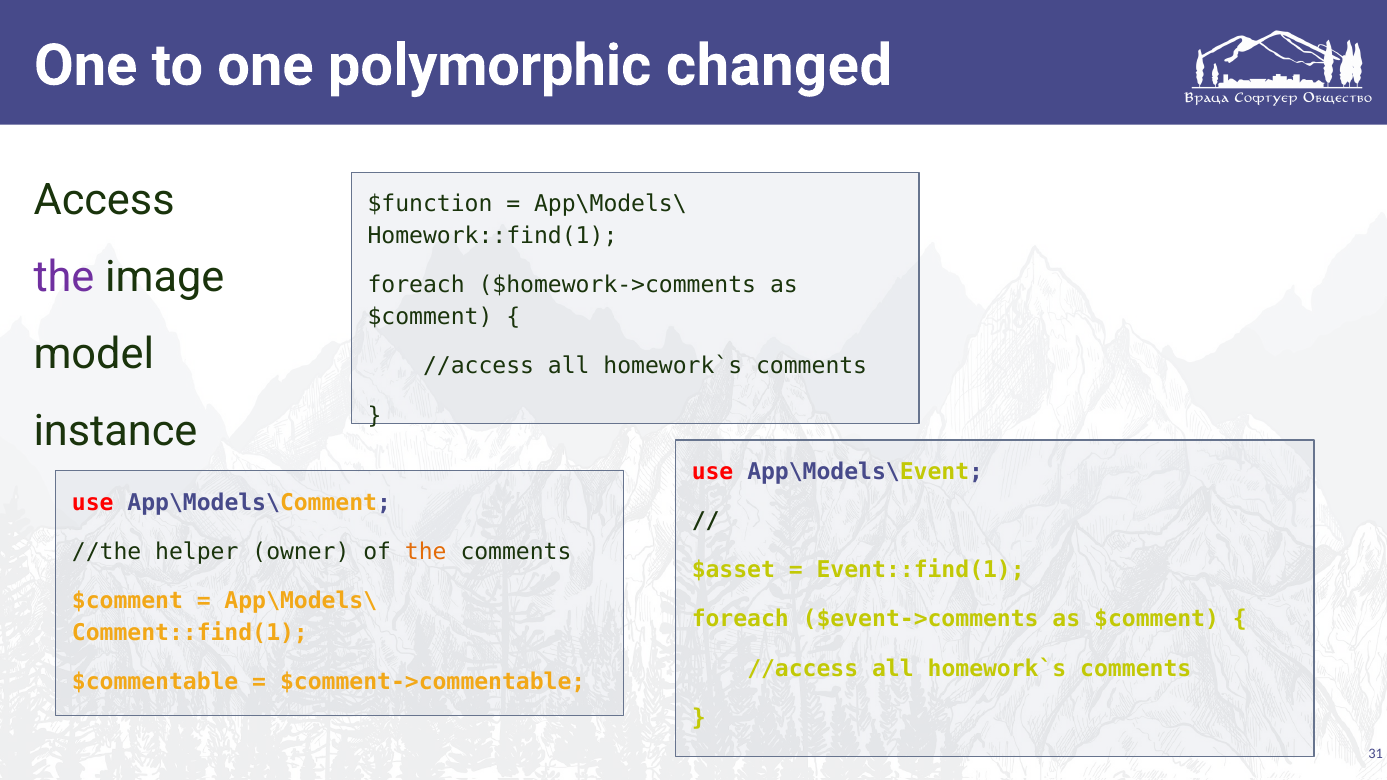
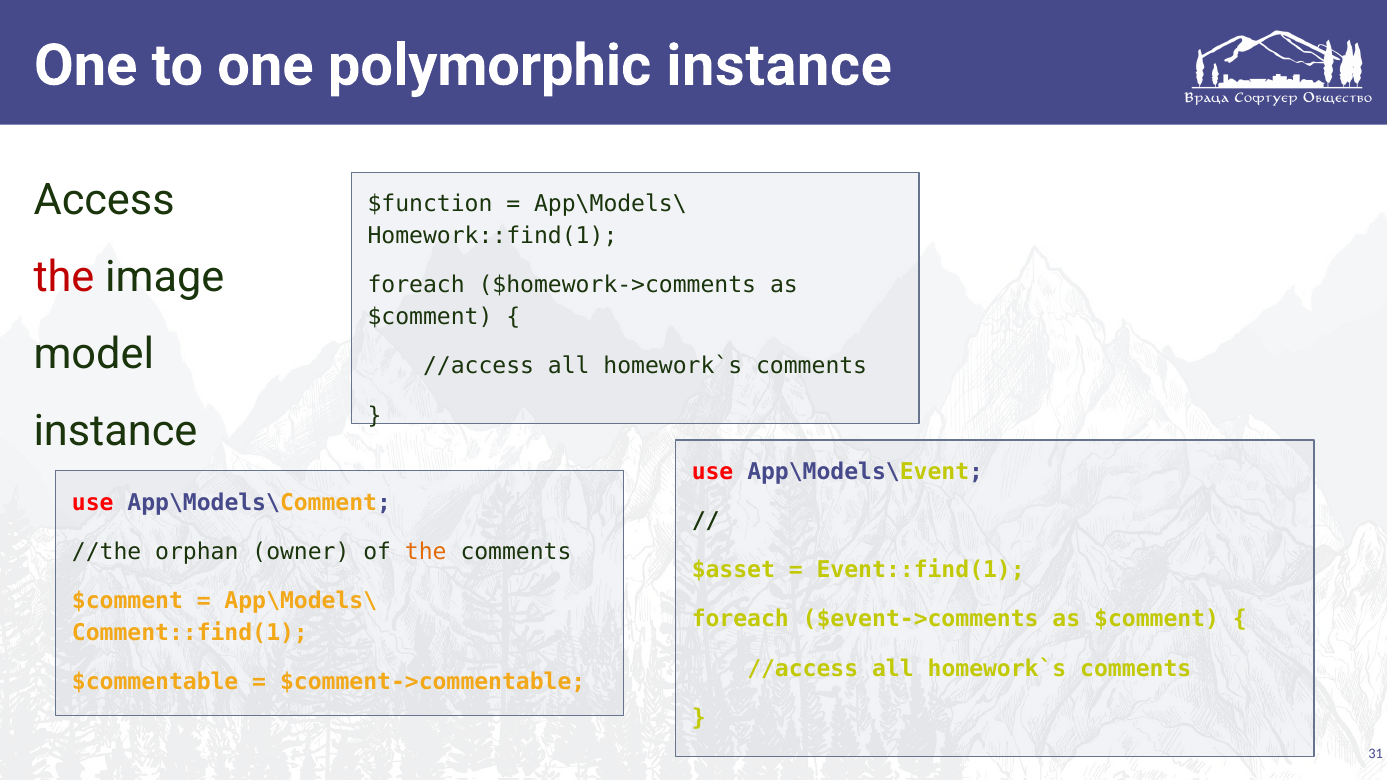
polymorphic changed: changed -> instance
the at (64, 277) colour: purple -> red
helper: helper -> orphan
